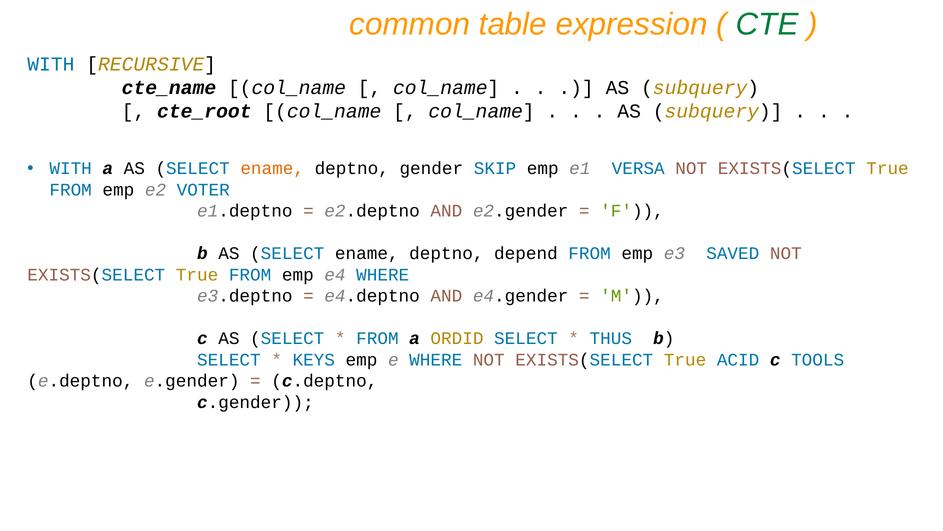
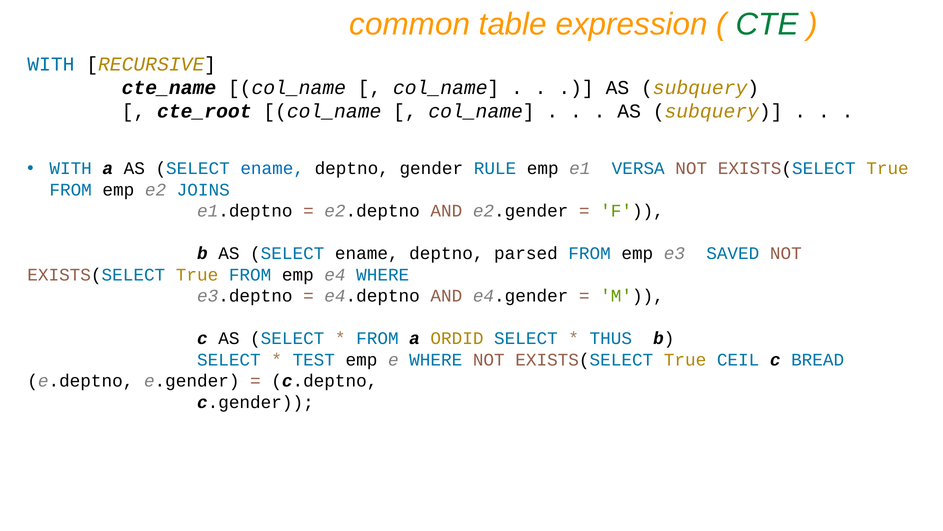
ename at (272, 168) colour: orange -> blue
SKIP: SKIP -> RULE
VOTER: VOTER -> JOINS
depend: depend -> parsed
KEYS: KEYS -> TEST
ACID: ACID -> CEIL
TOOLS: TOOLS -> BREAD
